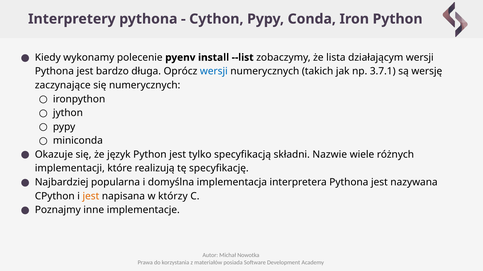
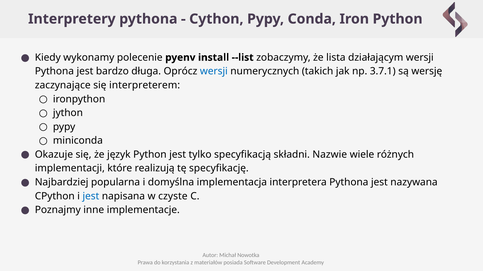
się numerycznych: numerycznych -> interpreterem
jest at (91, 197) colour: orange -> blue
którzy: którzy -> czyste
